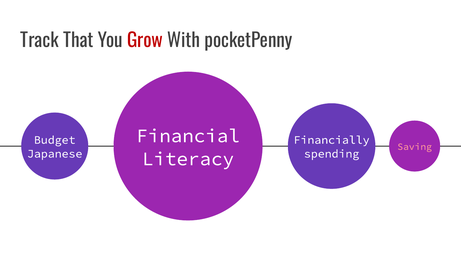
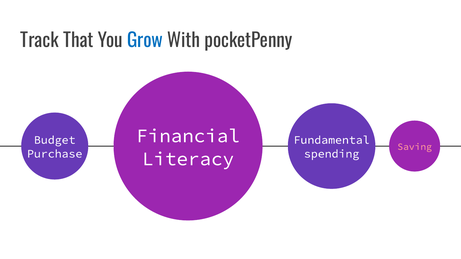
Grow colour: red -> blue
Financially: Financially -> Fundamental
Japanese: Japanese -> Purchase
